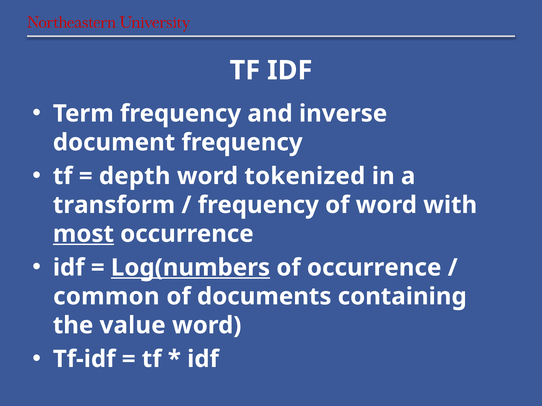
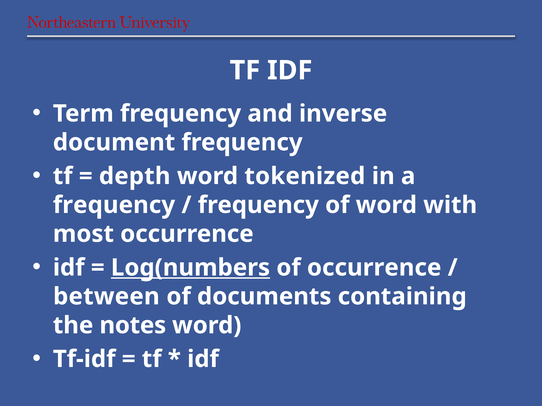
transform at (114, 205): transform -> frequency
most underline: present -> none
common: common -> between
value: value -> notes
